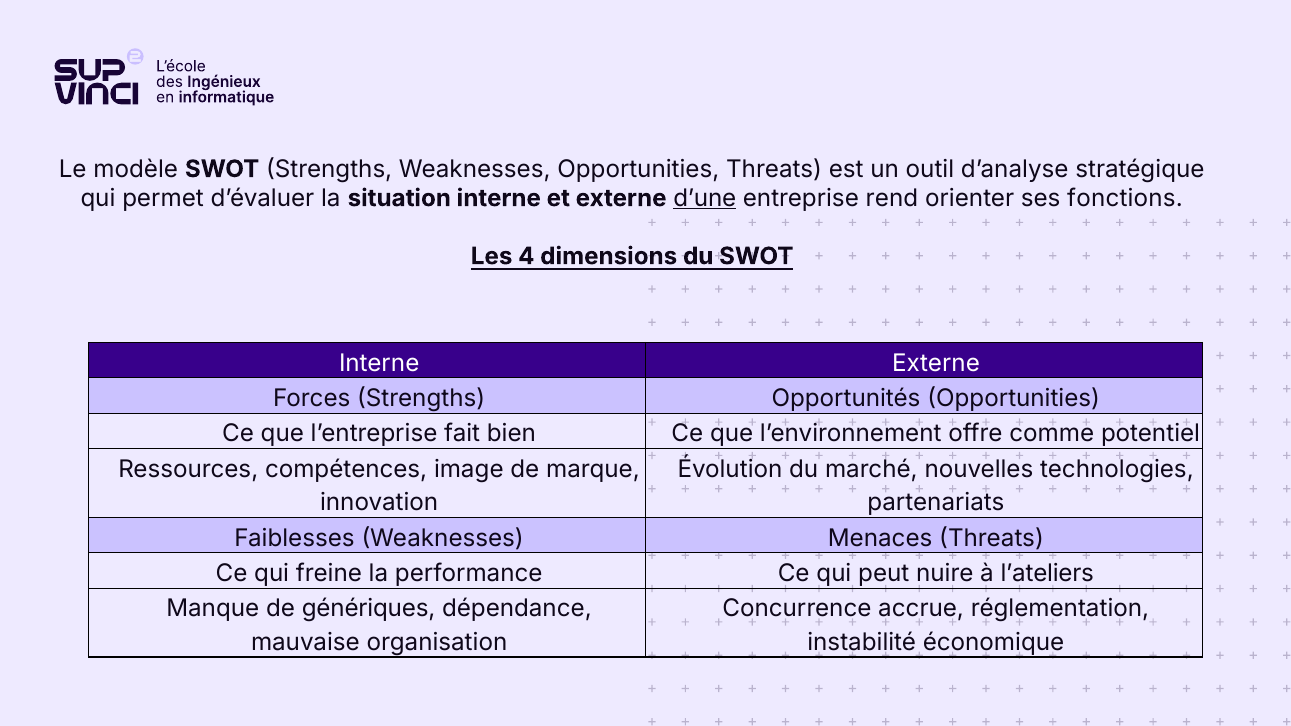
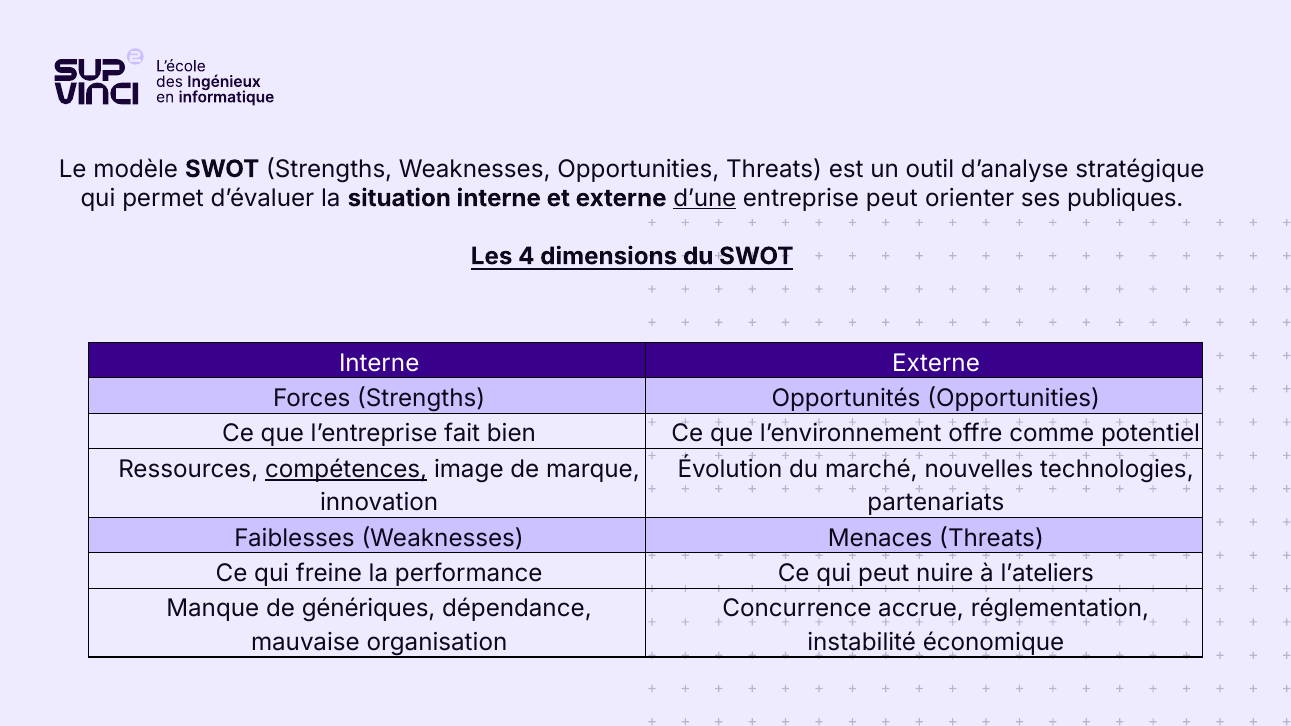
entreprise rend: rend -> peut
fonctions: fonctions -> publiques
compétences underline: none -> present
